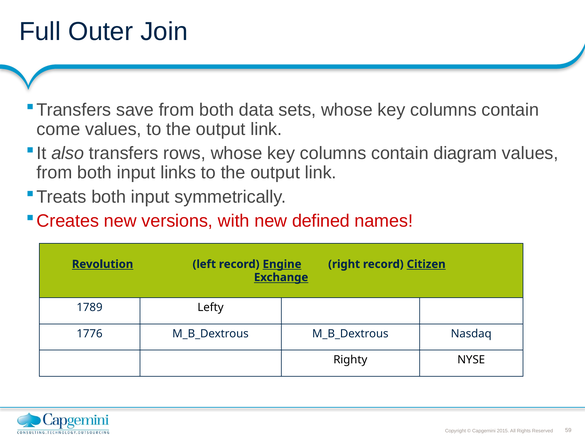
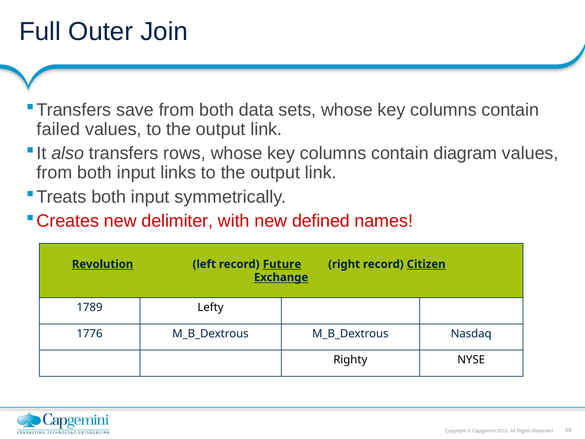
come: come -> failed
versions: versions -> delimiter
Engine: Engine -> Future
